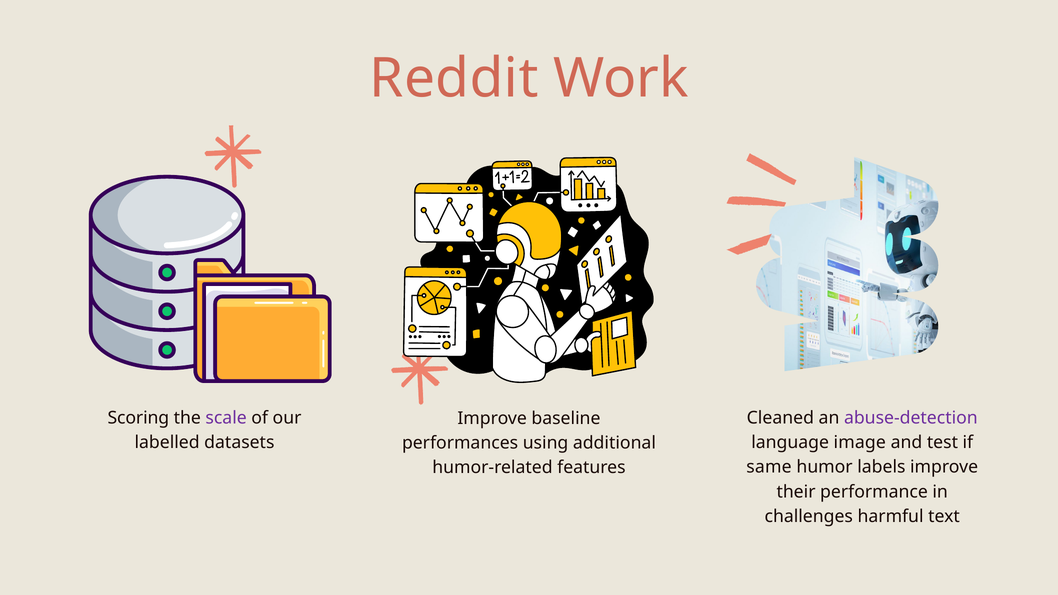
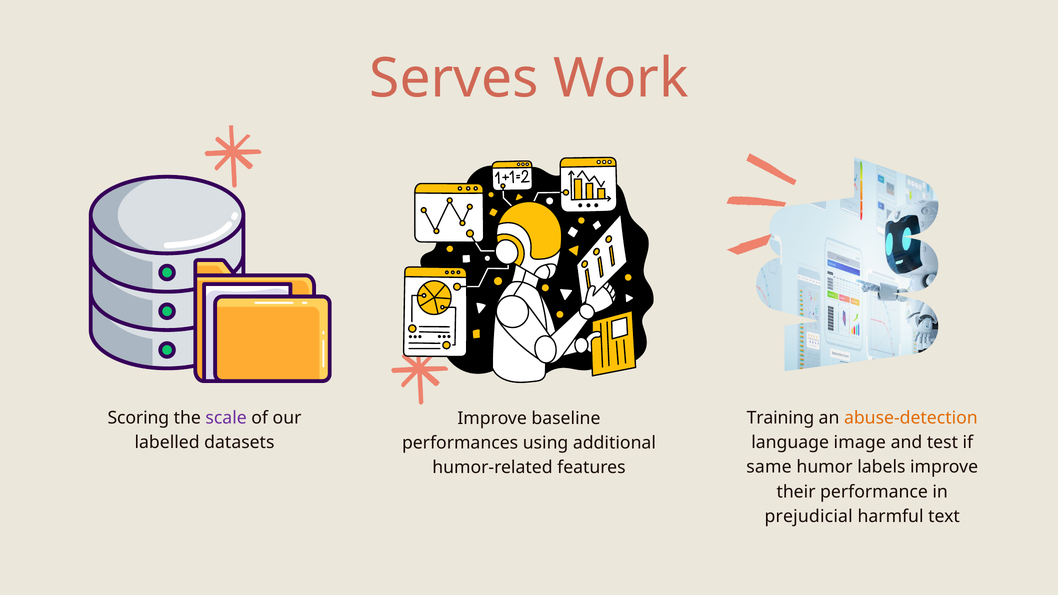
Reddit: Reddit -> Serves
Cleaned: Cleaned -> Training
abuse-detection colour: purple -> orange
challenges: challenges -> prejudicial
